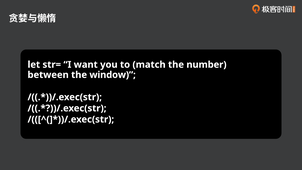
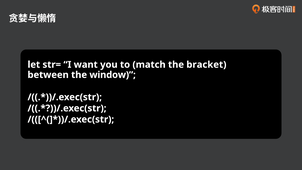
number: number -> bracket
